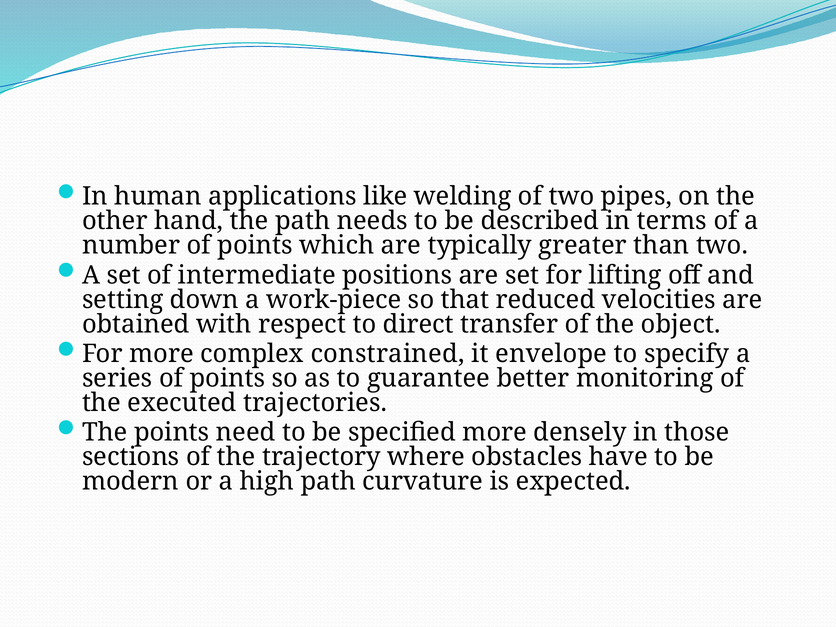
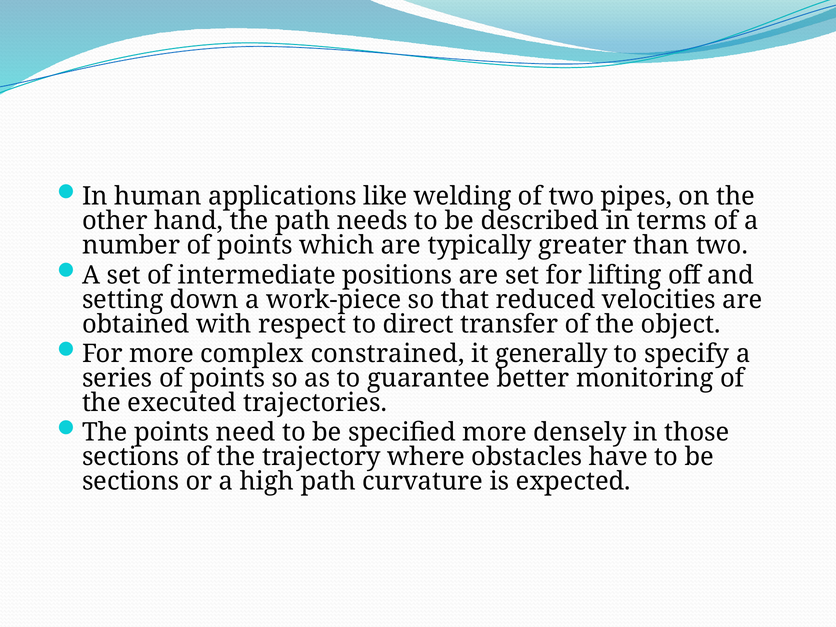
envelope: envelope -> generally
modern at (130, 481): modern -> sections
